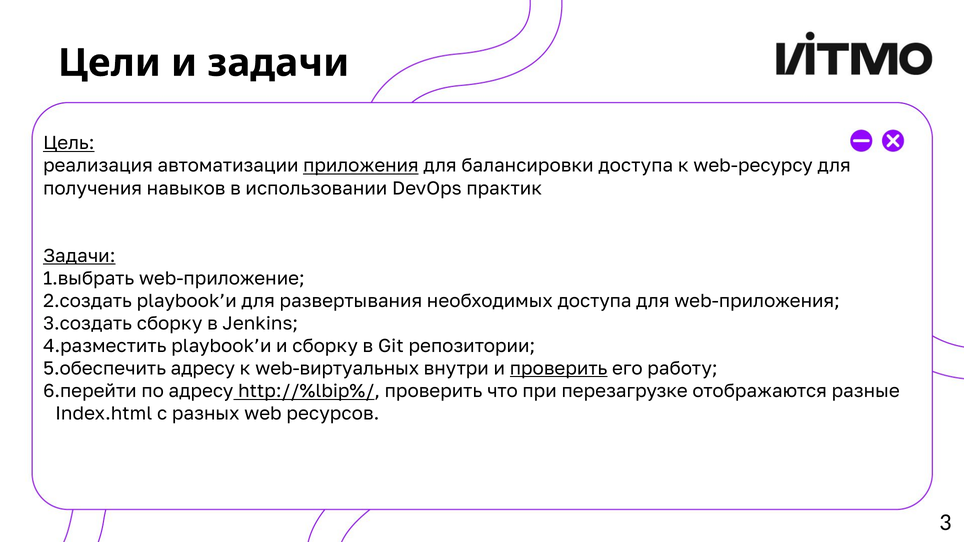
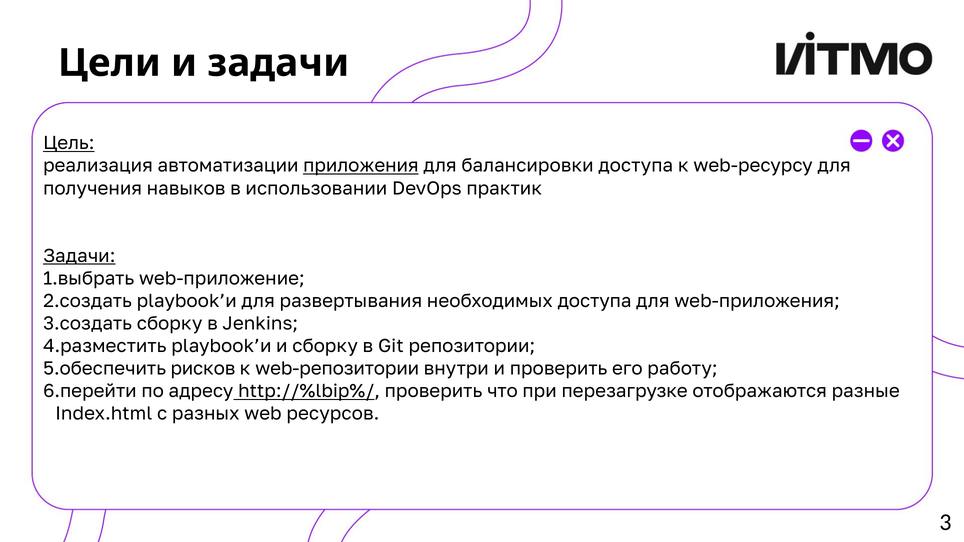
адресу at (203, 369): адресу -> рисков
web-виртуальных: web-виртуальных -> web-репозитории
проверить at (559, 369) underline: present -> none
